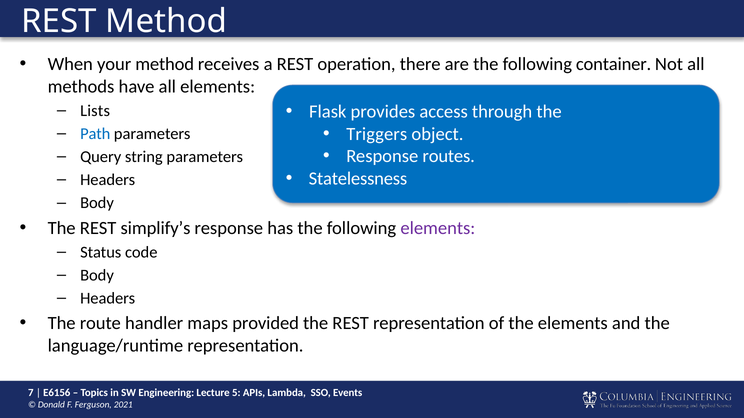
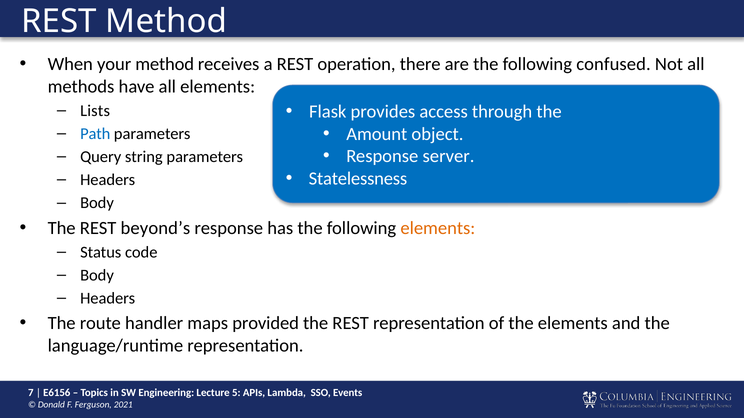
container: container -> confused
Triggers: Triggers -> Amount
routes: routes -> server
simplify’s: simplify’s -> beyond’s
elements at (438, 228) colour: purple -> orange
